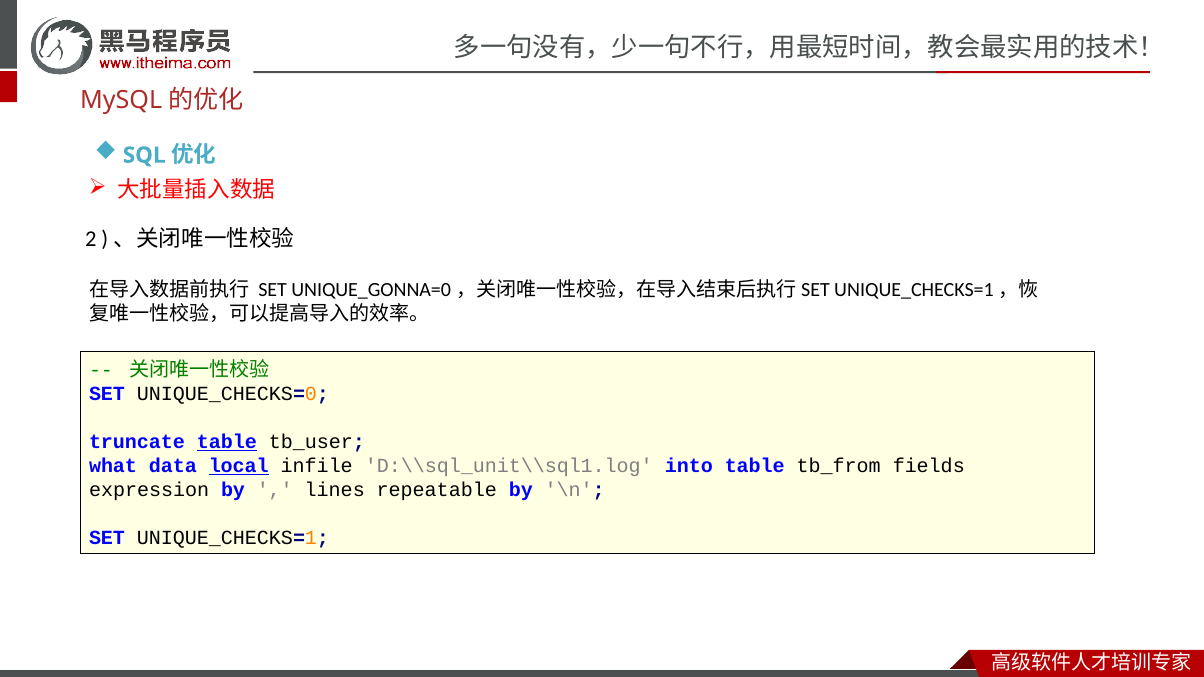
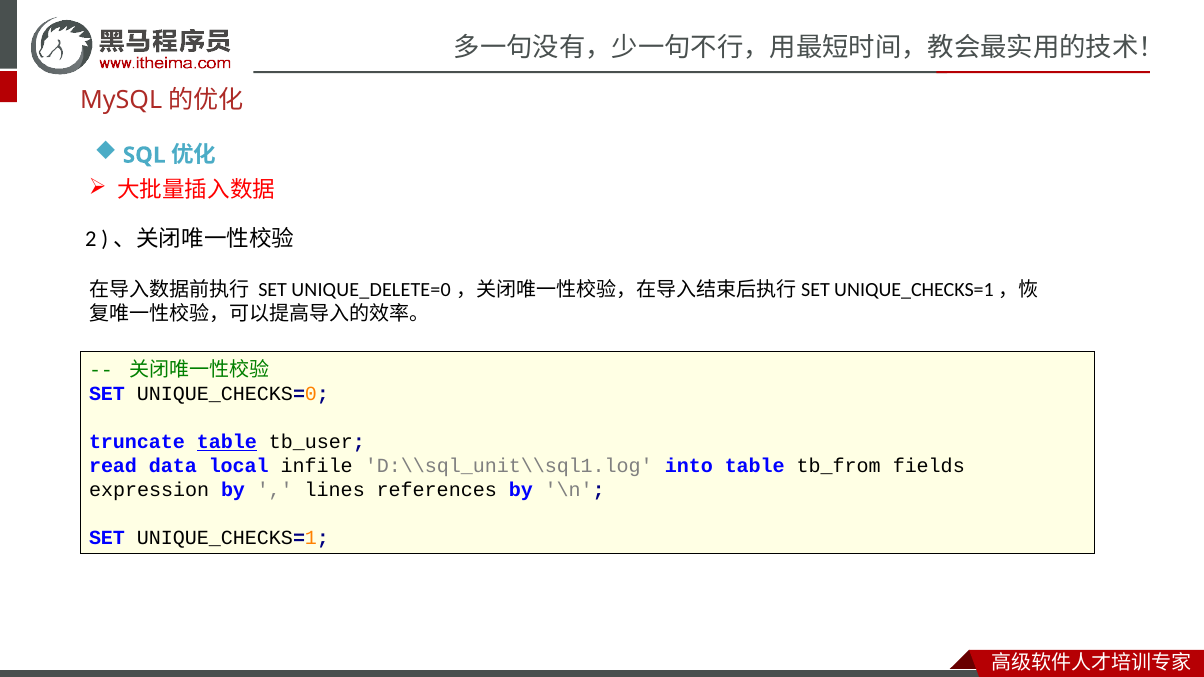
UNIQUE_GONNA=0: UNIQUE_GONNA=0 -> UNIQUE_DELETE=0
what: what -> read
local underline: present -> none
repeatable: repeatable -> references
